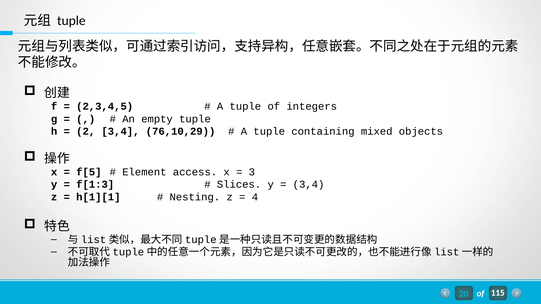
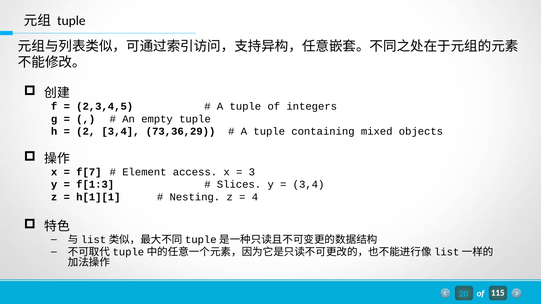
76,10,29: 76,10,29 -> 73,36,29
f[5: f[5 -> f[7
